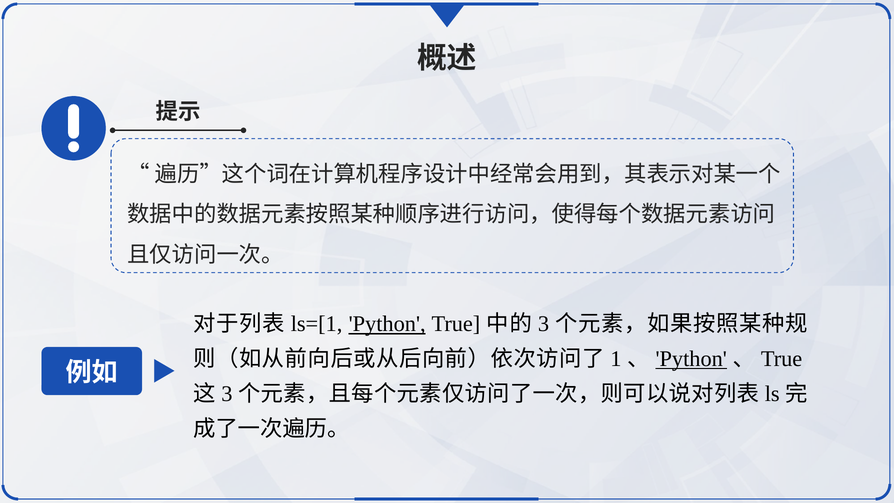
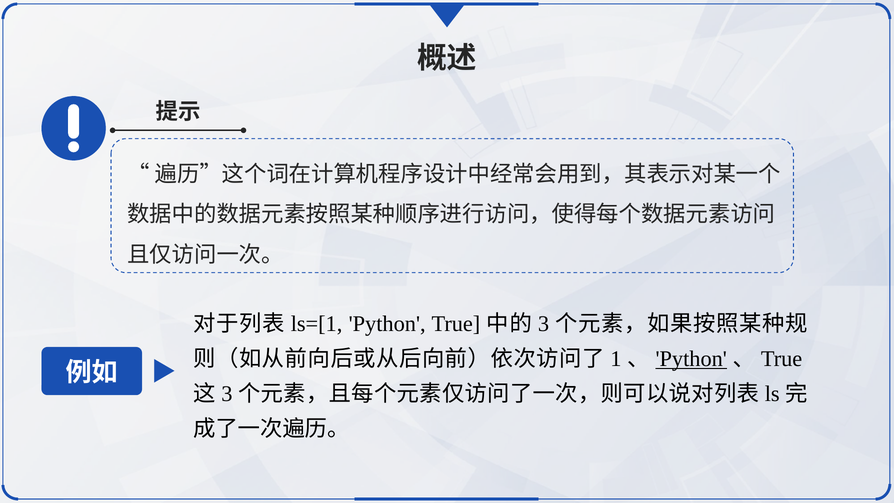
Python at (387, 324) underline: present -> none
